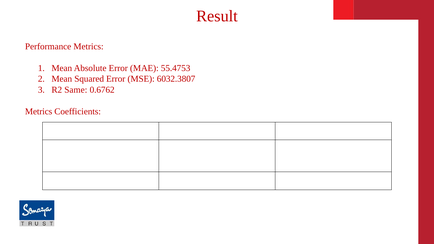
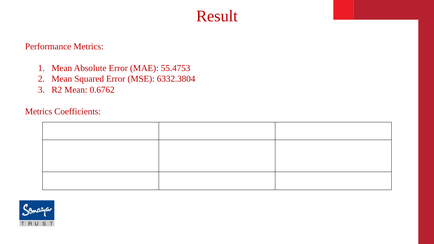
6032.3807: 6032.3807 -> 6332.3804
R2 Same: Same -> Mean
